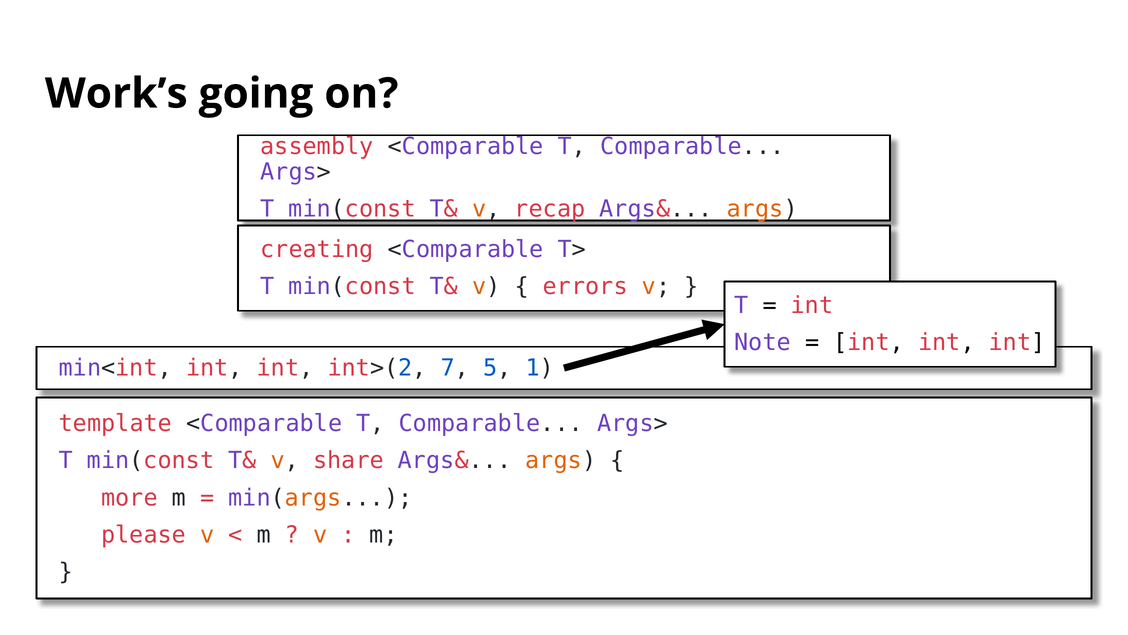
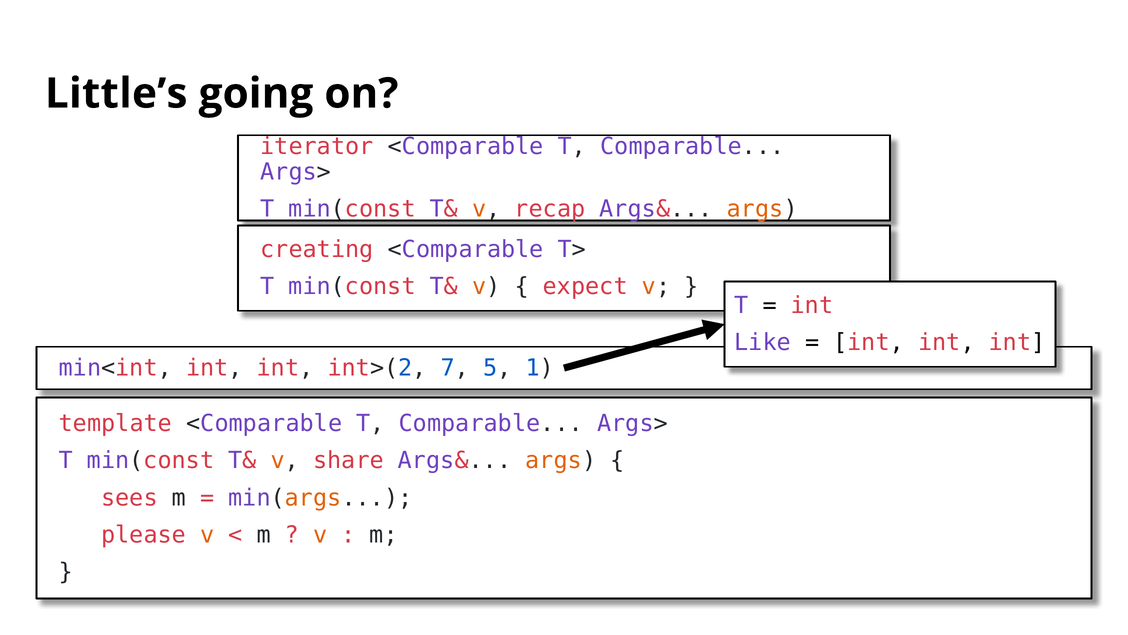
Work’s: Work’s -> Little’s
assembly: assembly -> iterator
errors: errors -> expect
Note: Note -> Like
more: more -> sees
